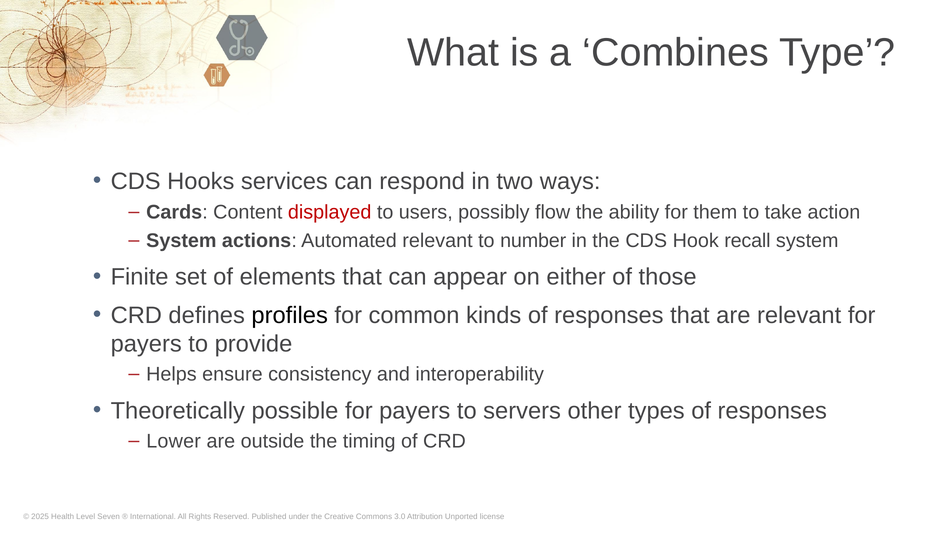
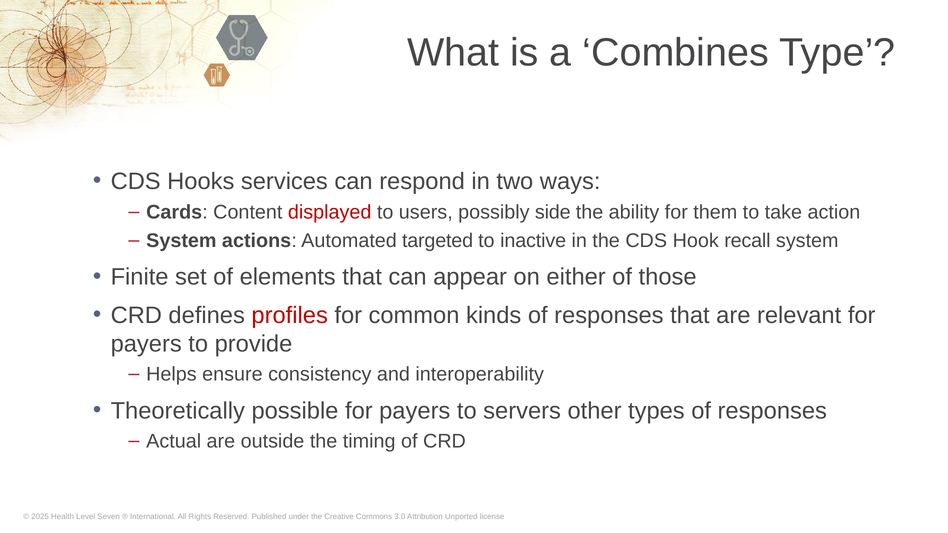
flow: flow -> side
Automated relevant: relevant -> targeted
number: number -> inactive
profiles colour: black -> red
Lower: Lower -> Actual
